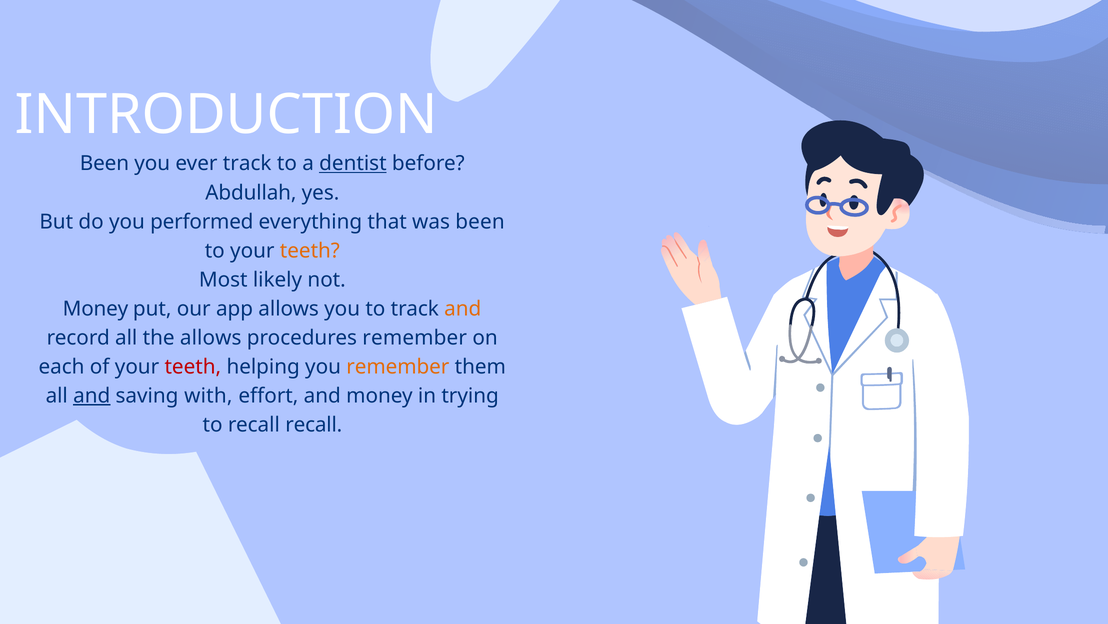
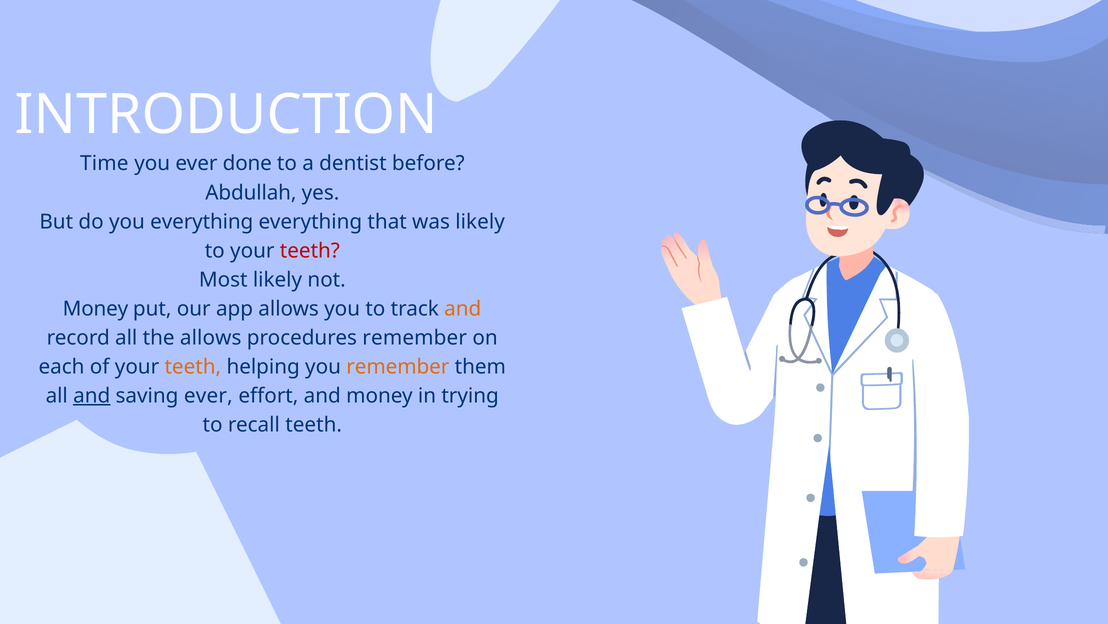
Been at (104, 163): Been -> Time
ever track: track -> done
dentist underline: present -> none
you performed: performed -> everything
was been: been -> likely
teeth at (310, 250) colour: orange -> red
teeth at (193, 366) colour: red -> orange
saving with: with -> ever
recall recall: recall -> teeth
